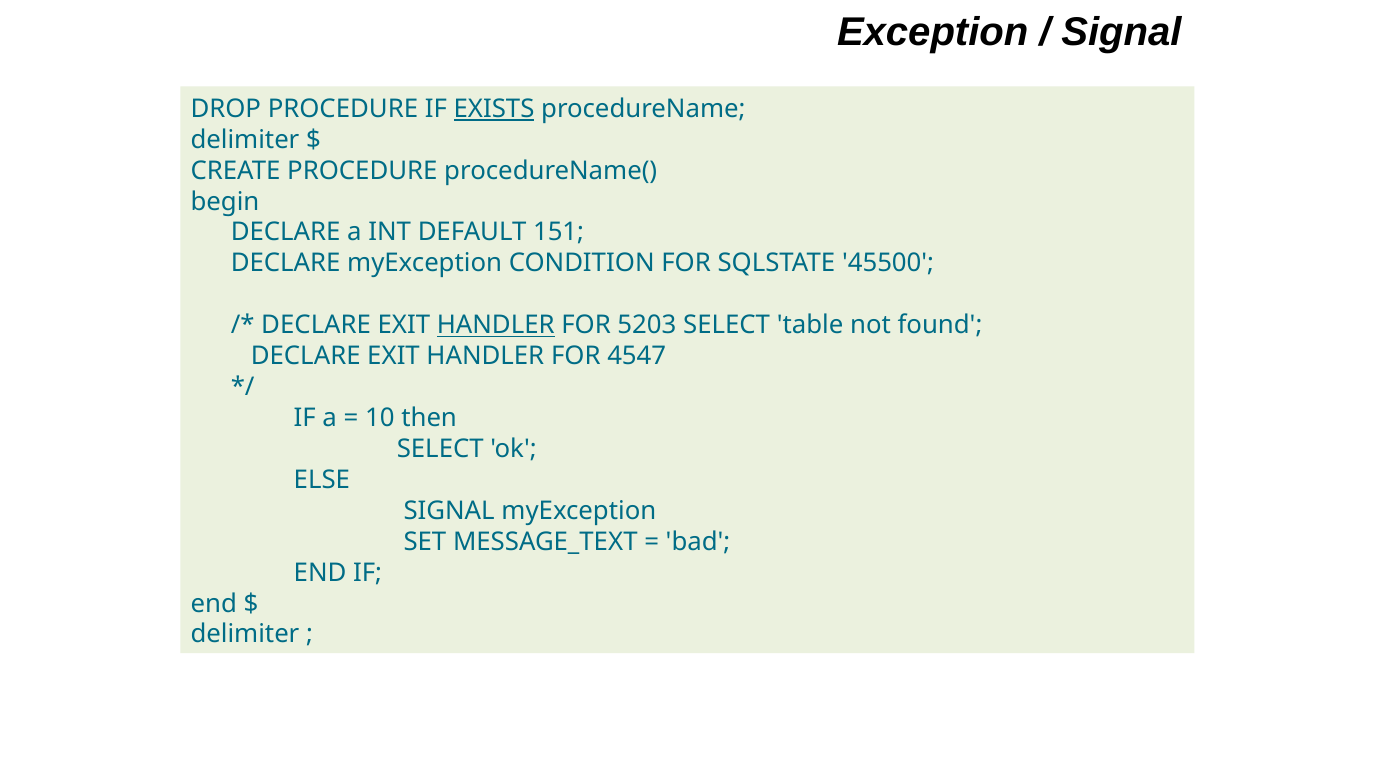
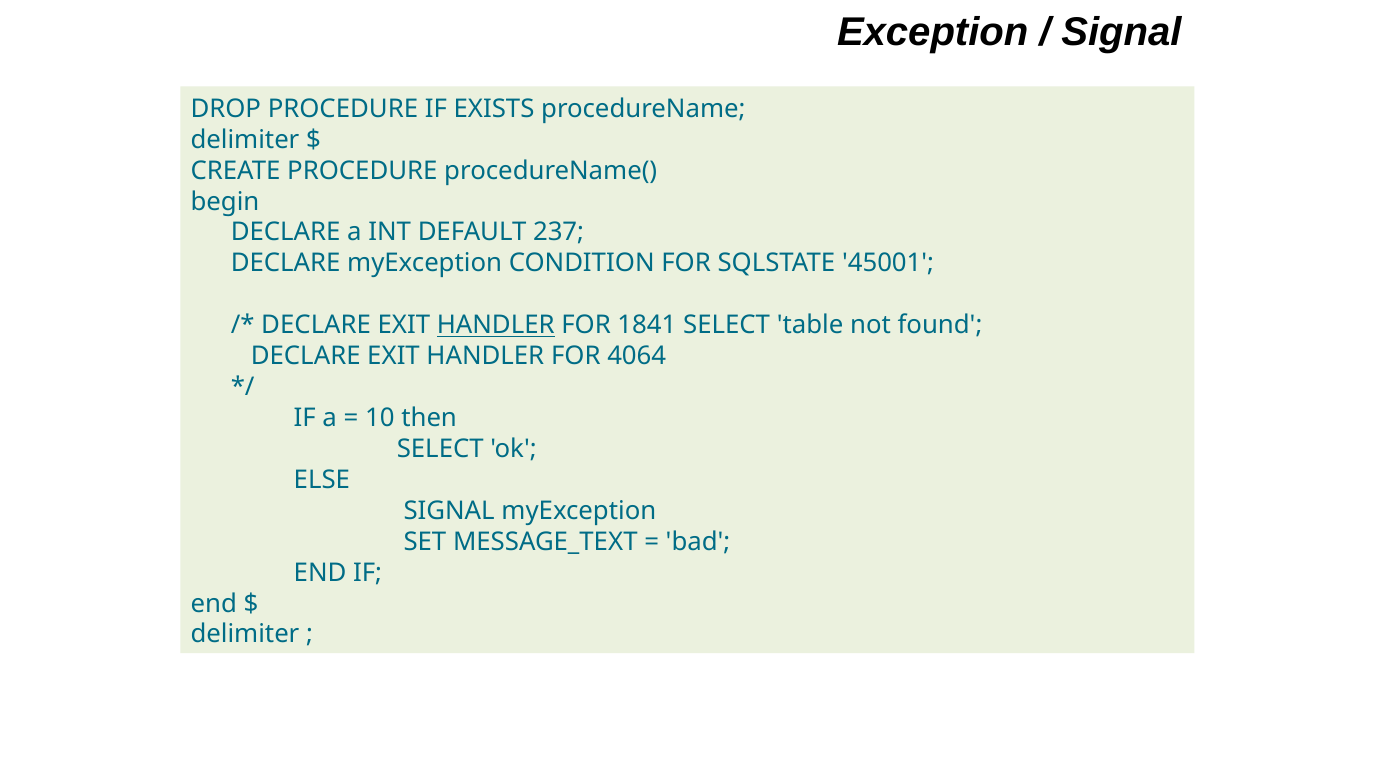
EXISTS underline: present -> none
151: 151 -> 237
45500: 45500 -> 45001
5203: 5203 -> 1841
4547: 4547 -> 4064
